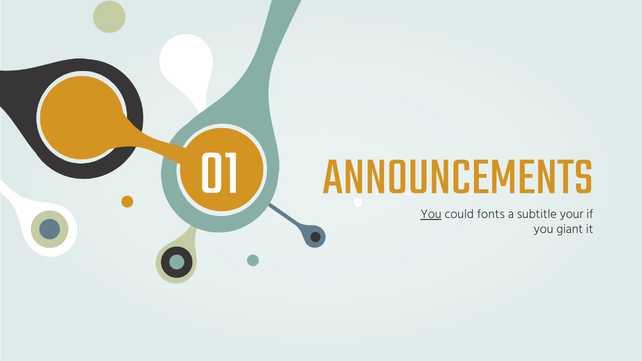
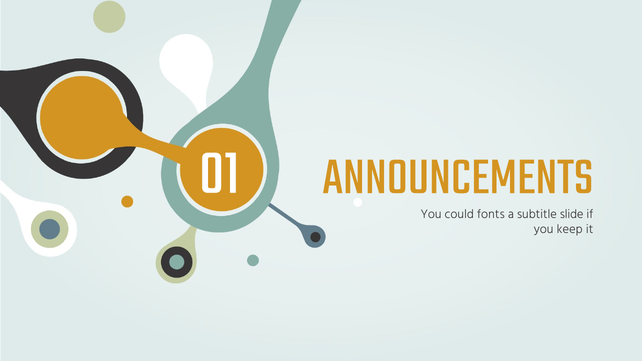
You at (431, 214) underline: present -> none
your: your -> slide
giant: giant -> keep
